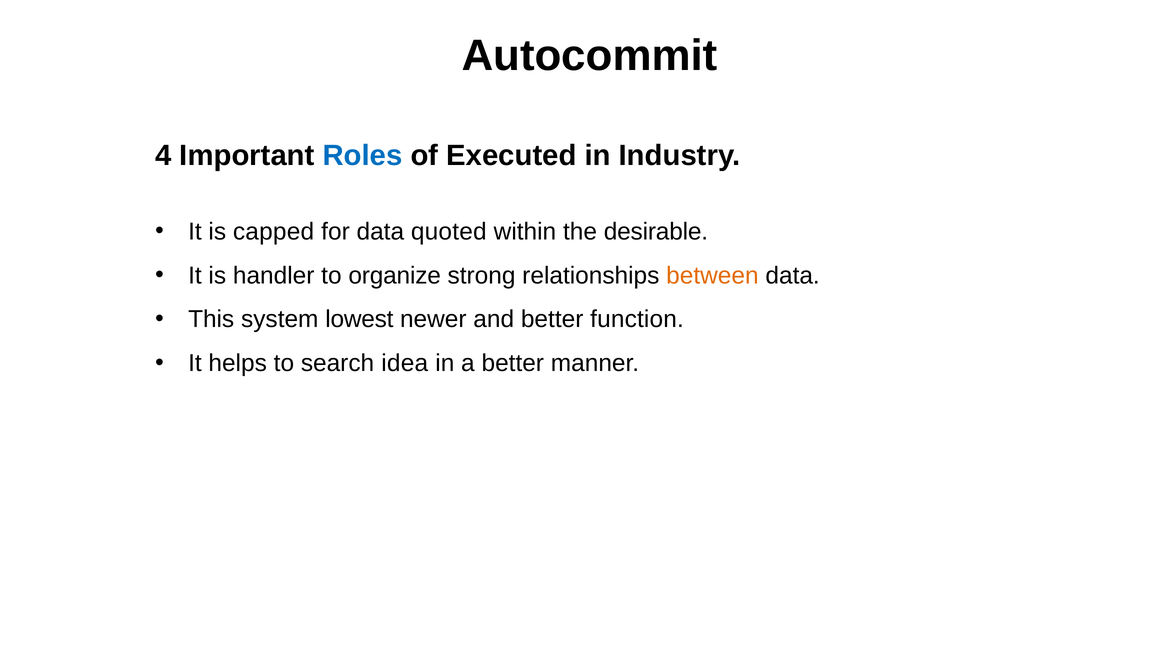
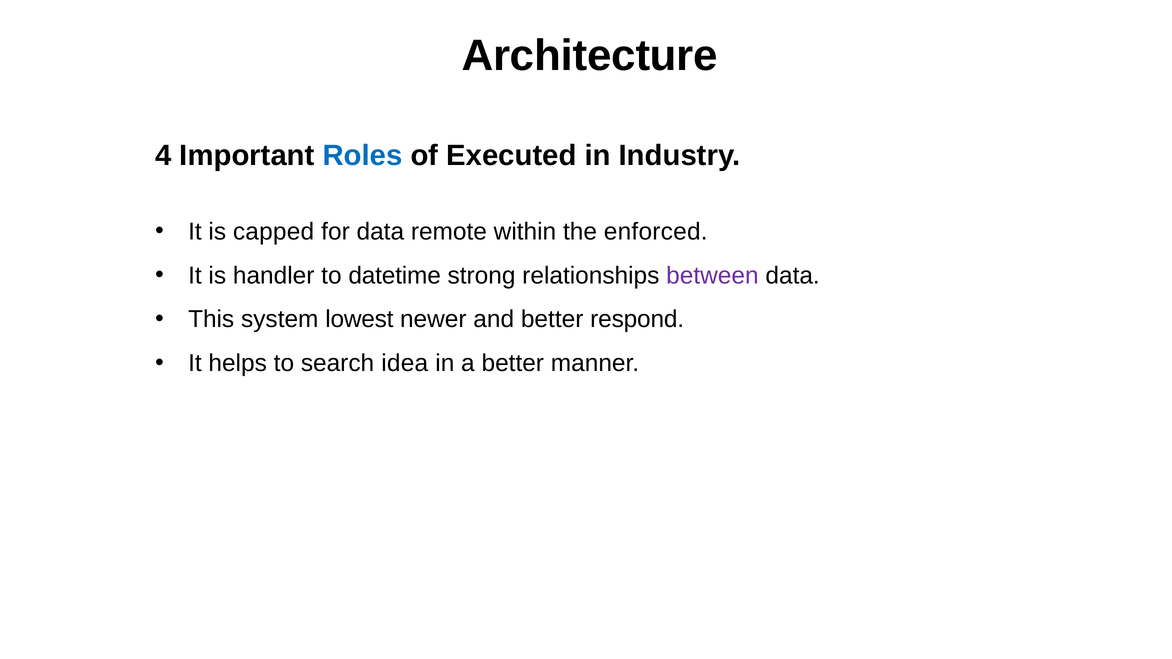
Autocommit: Autocommit -> Architecture
quoted: quoted -> remote
desirable: desirable -> enforced
organize: organize -> datetime
between colour: orange -> purple
function: function -> respond
